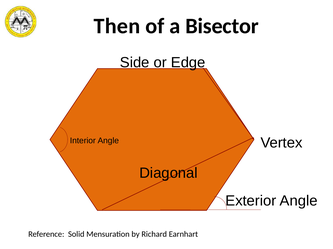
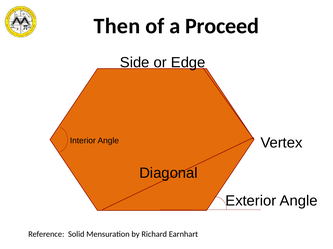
Bisector: Bisector -> Proceed
